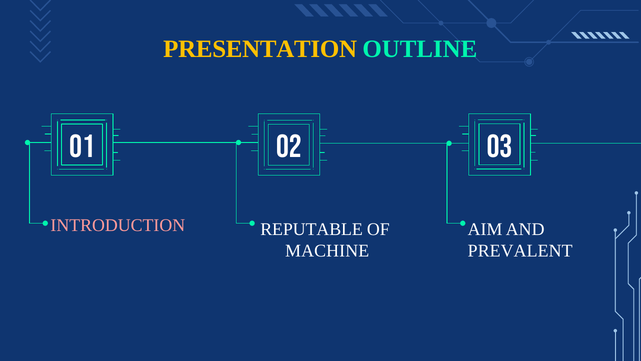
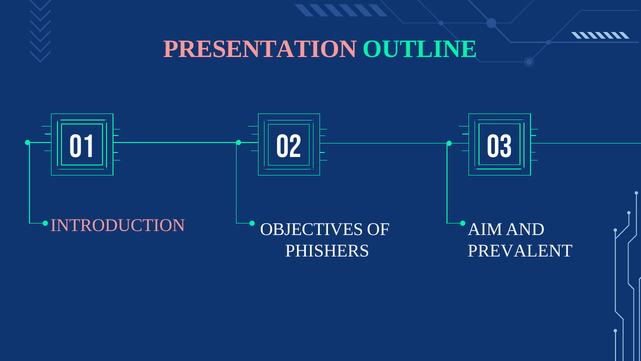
PRESENTATION colour: yellow -> pink
REPUTABLE: REPUTABLE -> OBJECTIVES
MACHINE: MACHINE -> PHISHERS
